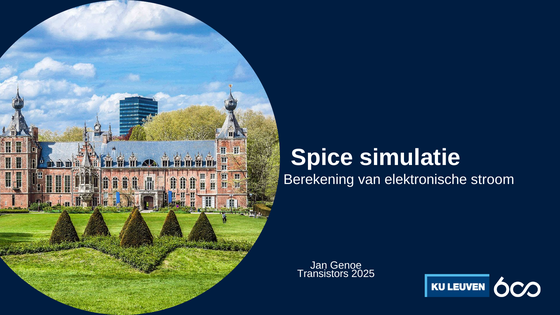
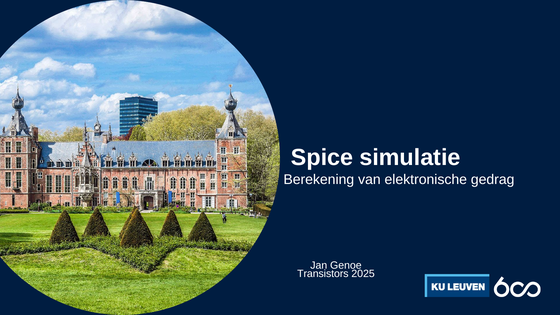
stroom: stroom -> gedrag
